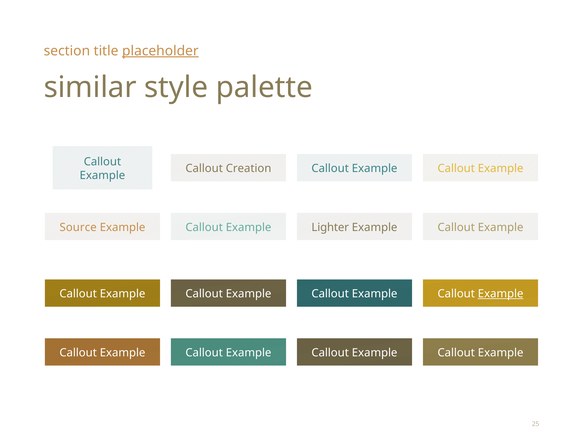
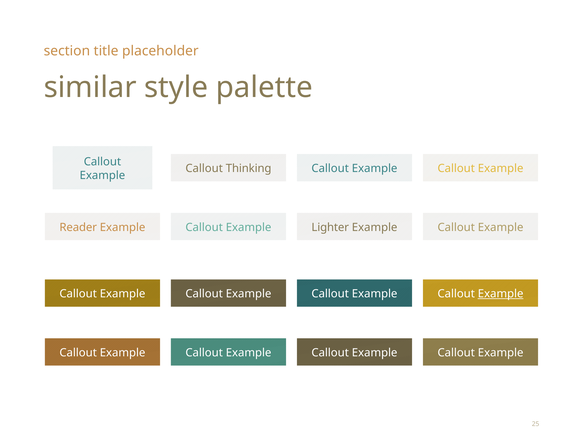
placeholder underline: present -> none
Creation: Creation -> Thinking
Source: Source -> Reader
